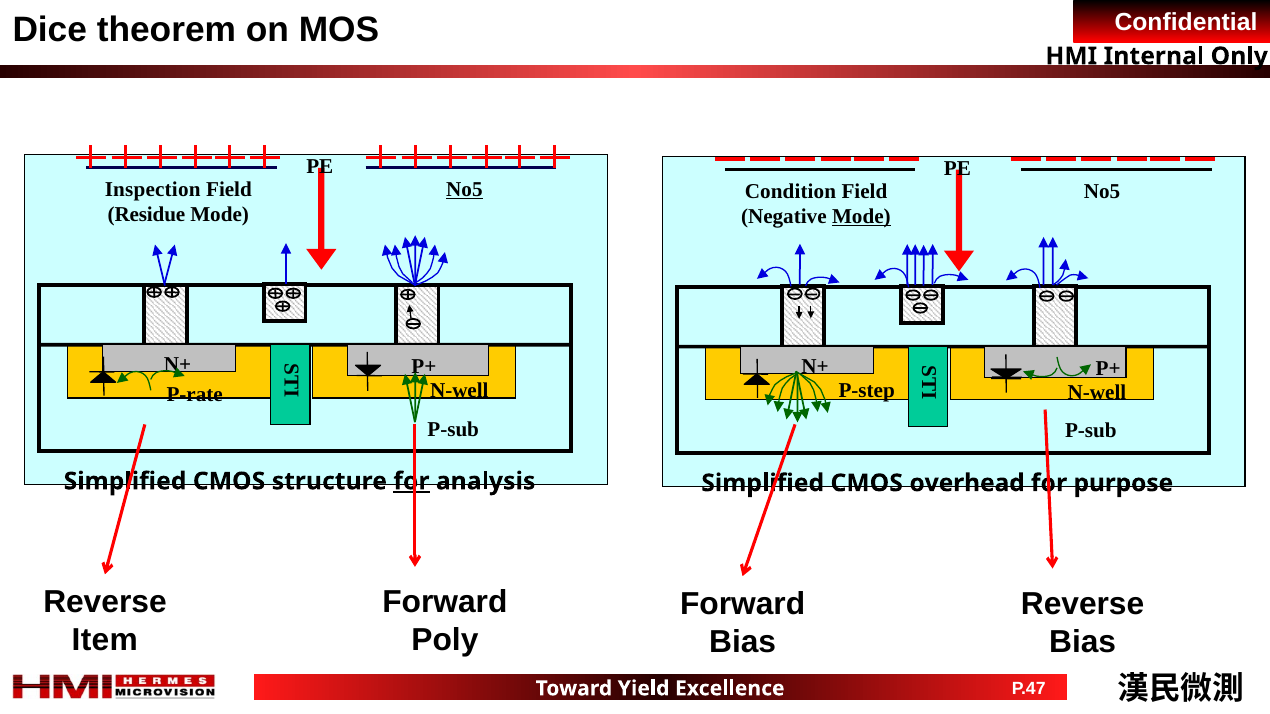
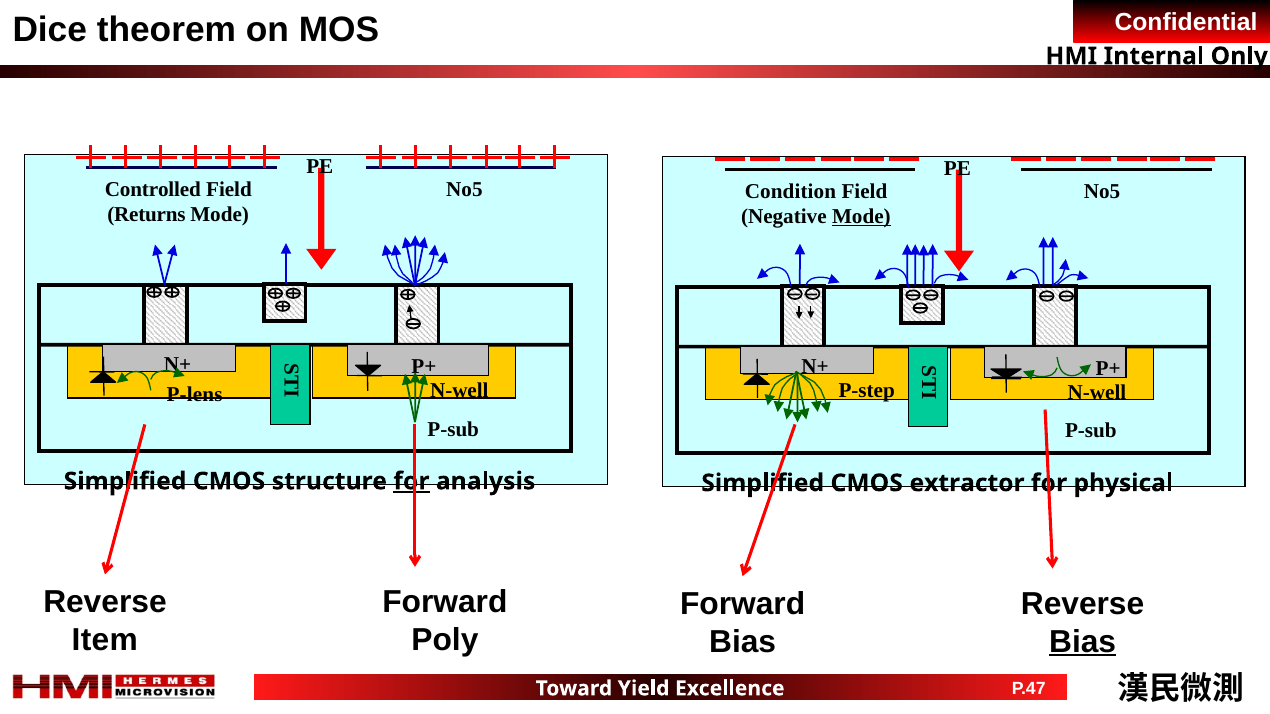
Inspection: Inspection -> Controlled
No5 at (464, 190) underline: present -> none
Residue: Residue -> Returns
P-rate: P-rate -> P-lens
overhead: overhead -> extractor
purpose: purpose -> physical
Bias at (1083, 642) underline: none -> present
